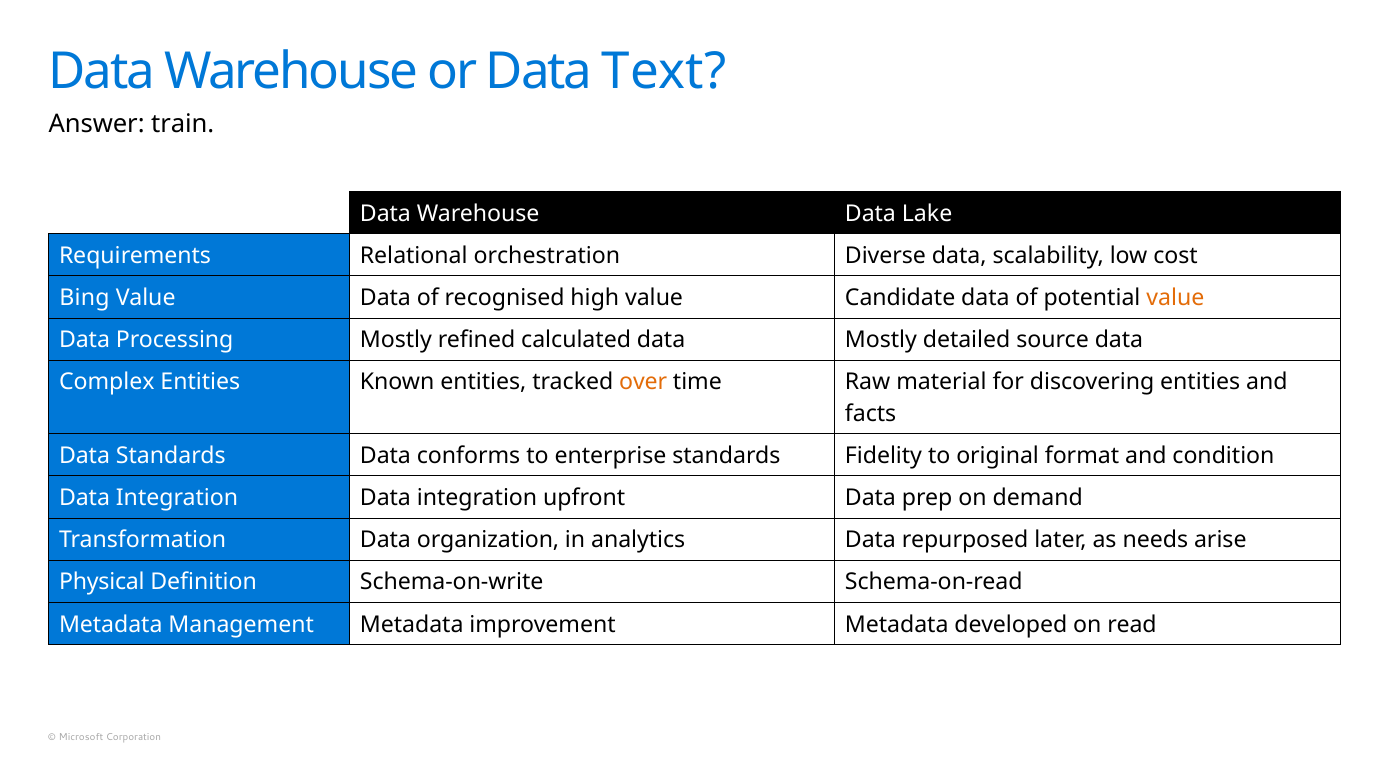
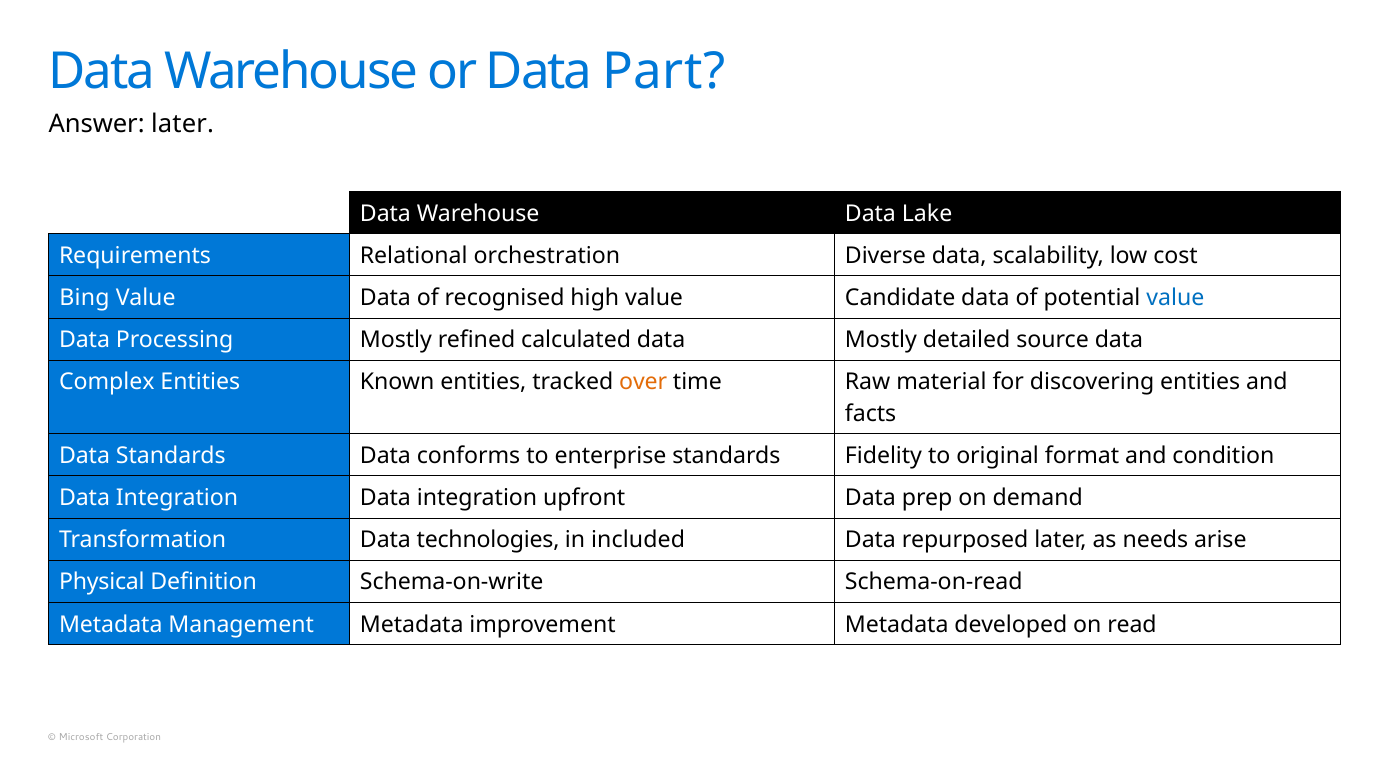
Text: Text -> Part
Answer train: train -> later
value at (1175, 298) colour: orange -> blue
organization: organization -> technologies
analytics: analytics -> included
